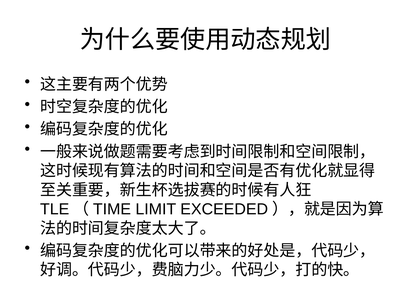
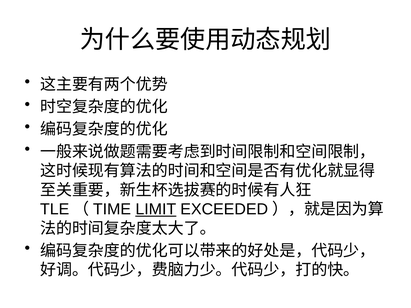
LIMIT underline: none -> present
